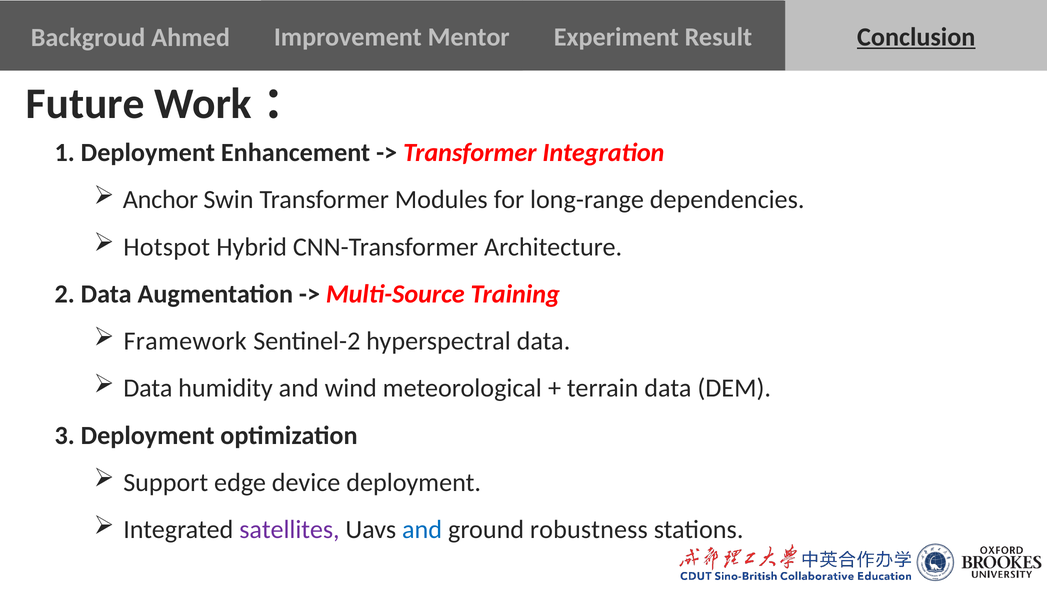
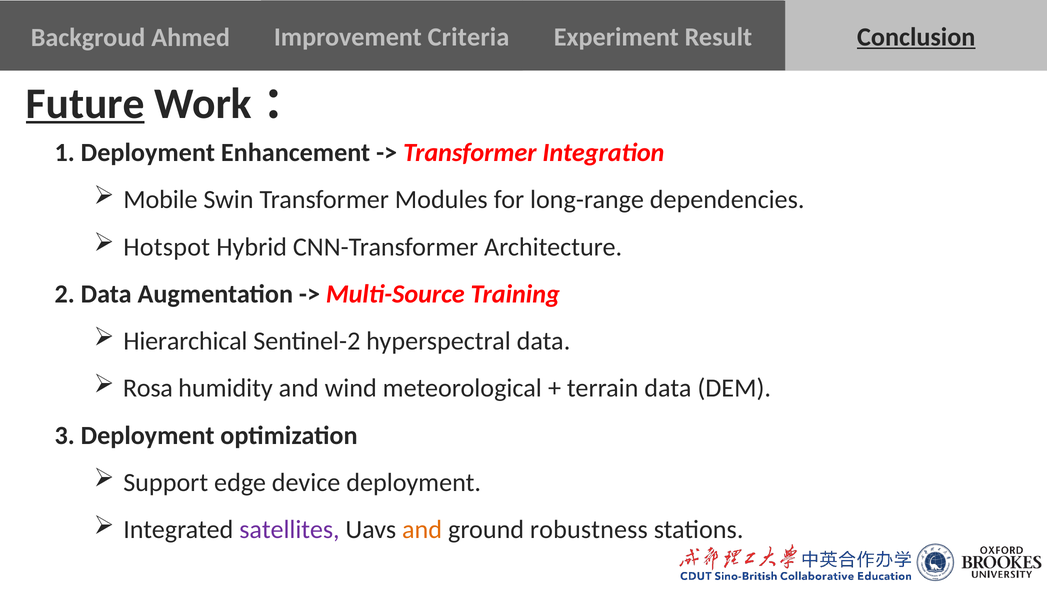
Mentor: Mentor -> Criteria
Future underline: none -> present
Anchor: Anchor -> Mobile
Framework: Framework -> Hierarchical
Data at (148, 388): Data -> Rosa
and at (422, 530) colour: blue -> orange
